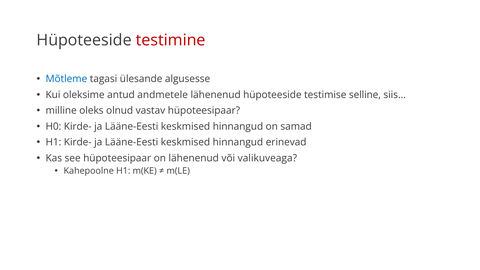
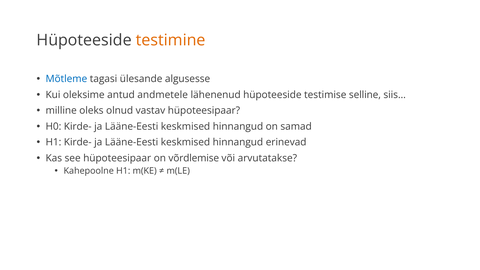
testimine colour: red -> orange
on lähenenud: lähenenud -> võrdlemise
valikuveaga: valikuveaga -> arvutatakse
